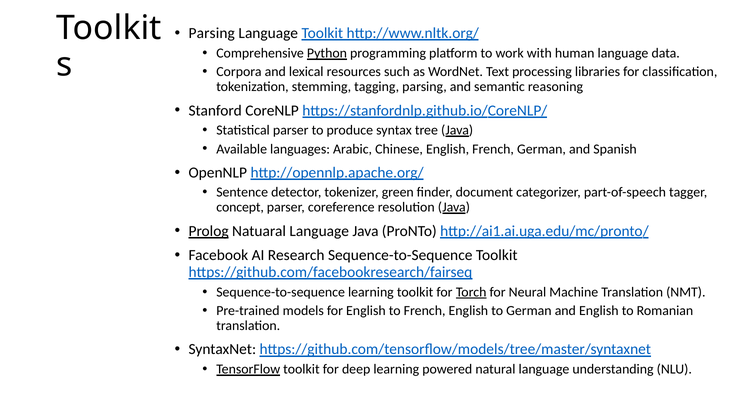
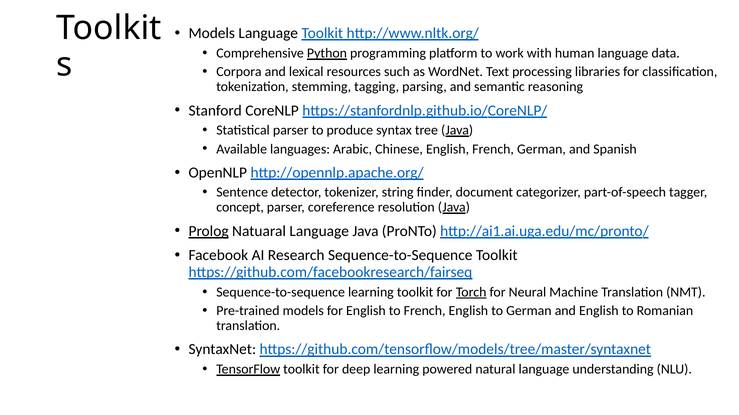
Parsing at (212, 33): Parsing -> Models
green: green -> string
